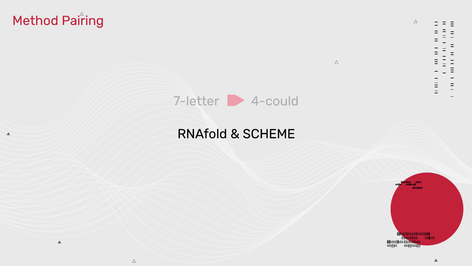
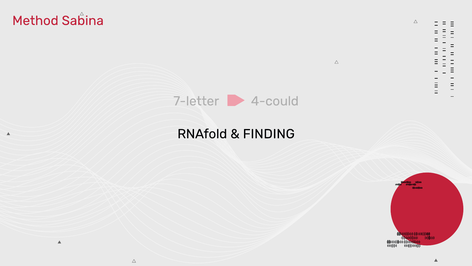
Pairing: Pairing -> Sabina
SCHEME: SCHEME -> FINDING
